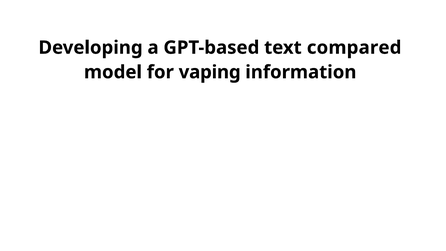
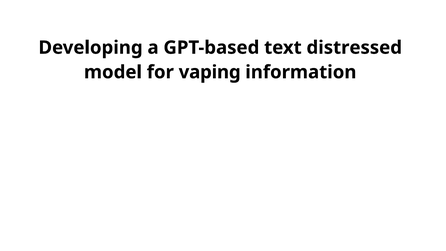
compared: compared -> distressed
